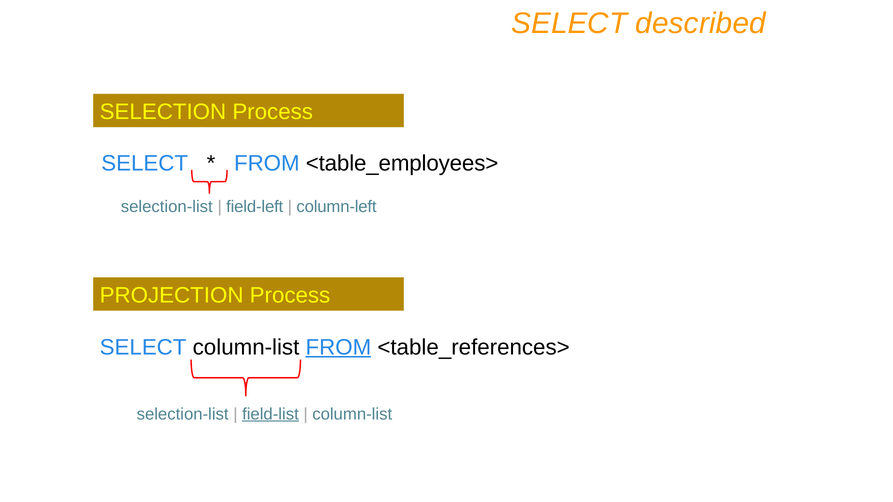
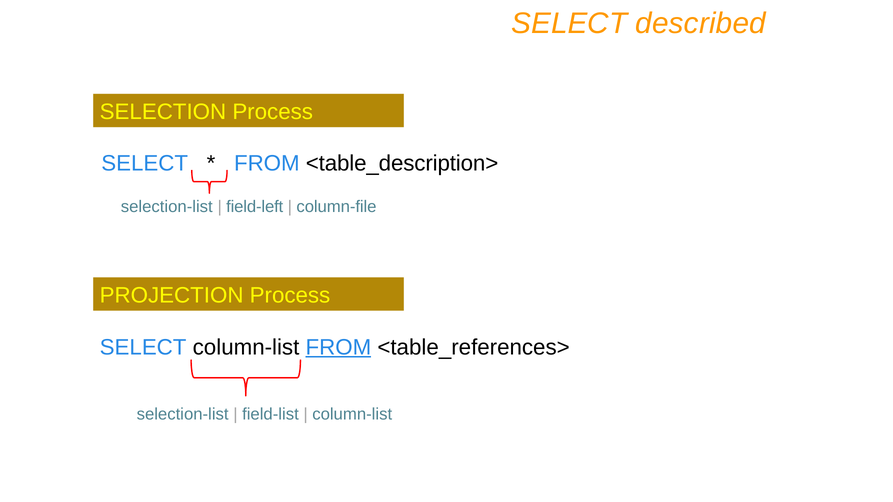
<table_employees>: <table_employees> -> <table_description>
column-left: column-left -> column-file
field-list underline: present -> none
